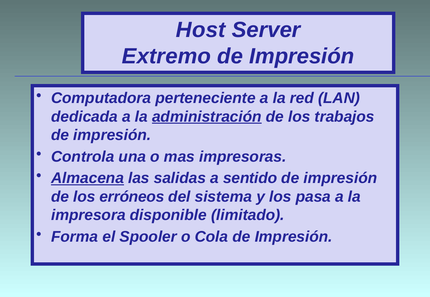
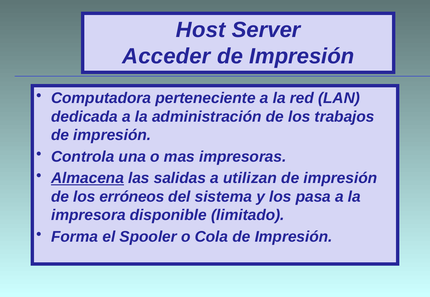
Extremo: Extremo -> Acceder
administración underline: present -> none
sentido: sentido -> utilizan
